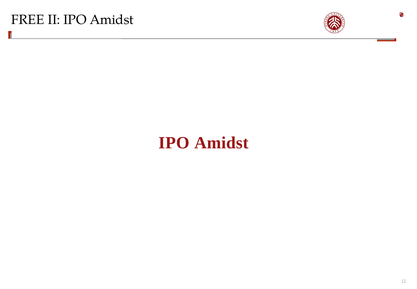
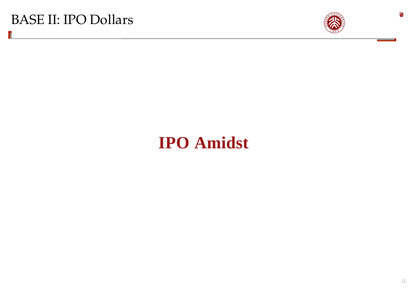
FREE: FREE -> BASE
II IPO Amidst: Amidst -> Dollars
